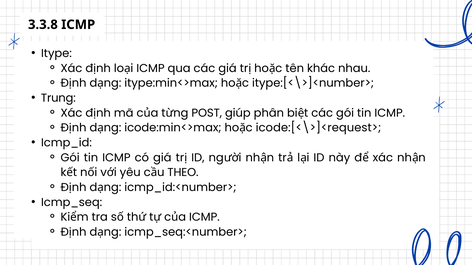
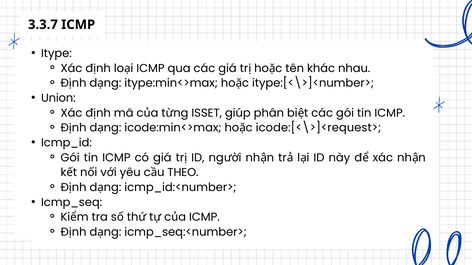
3.3.8: 3.3.8 -> 3.3.7
Trung: Trung -> Union
POST: POST -> ISSET
